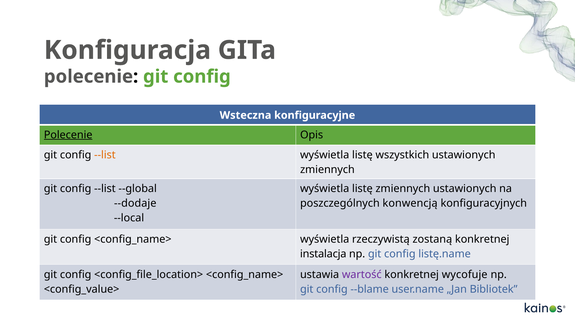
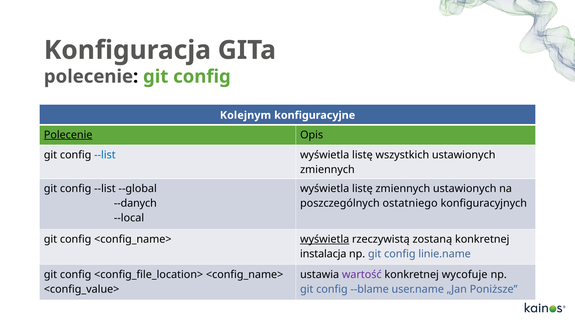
Wsteczna: Wsteczna -> Kolejnym
--list at (105, 155) colour: orange -> blue
--dodaje: --dodaje -> --danych
konwencją: konwencją -> ostatniego
wyświetla at (325, 240) underline: none -> present
listę.name: listę.name -> linie.name
Bibliotek: Bibliotek -> Poniższe
